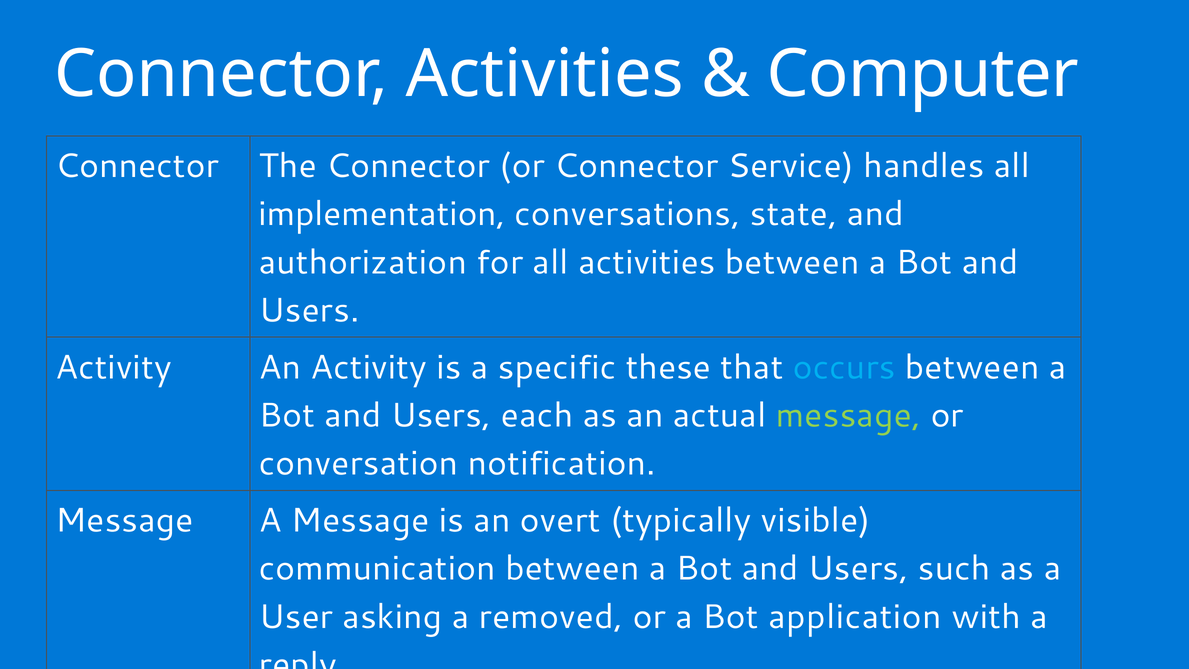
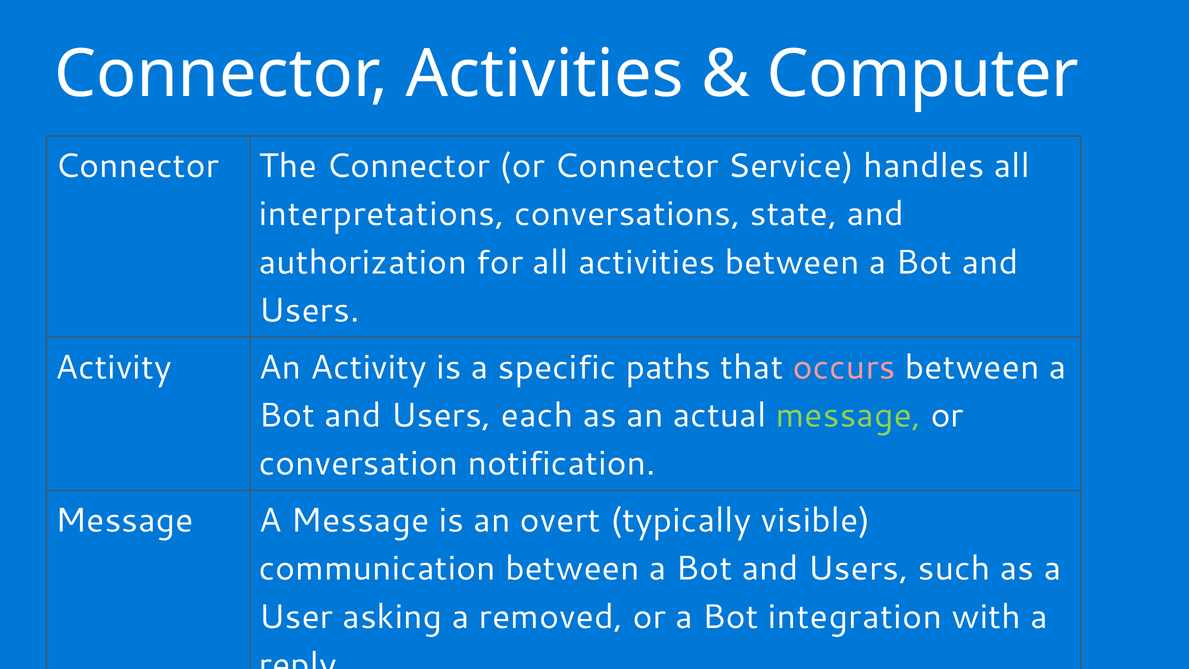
implementation: implementation -> interpretations
these: these -> paths
occurs colour: light blue -> pink
application: application -> integration
